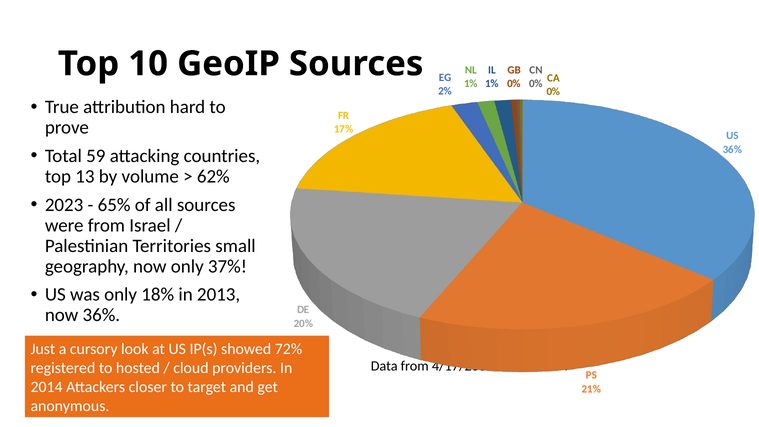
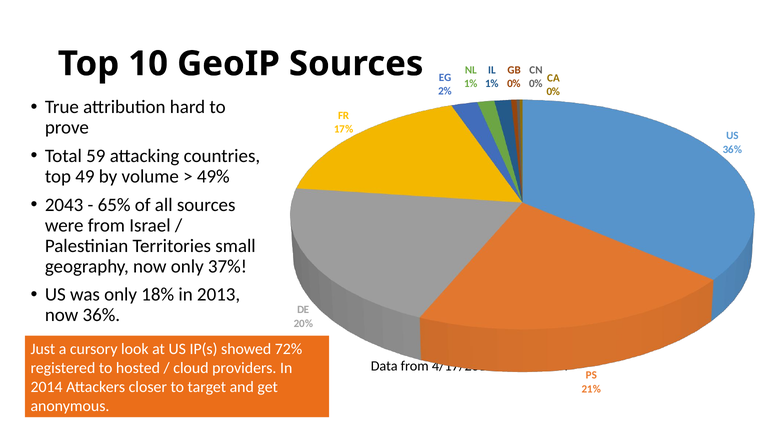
13: 13 -> 49
62%: 62% -> 49%
2023: 2023 -> 2043
